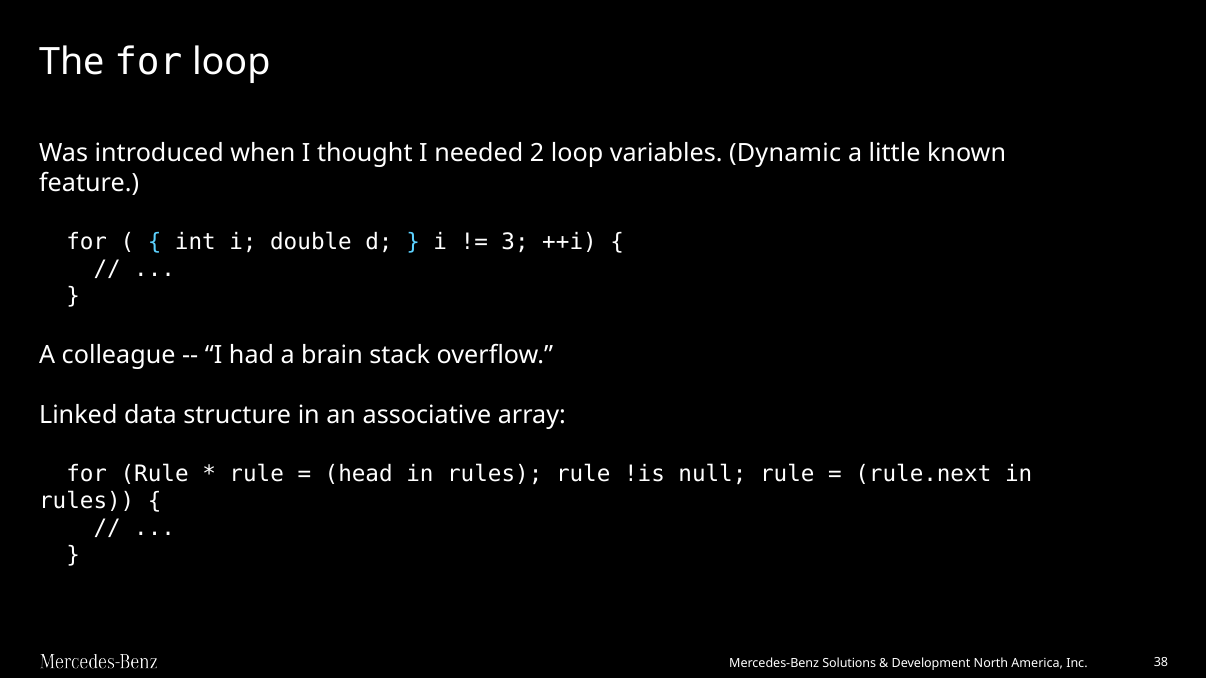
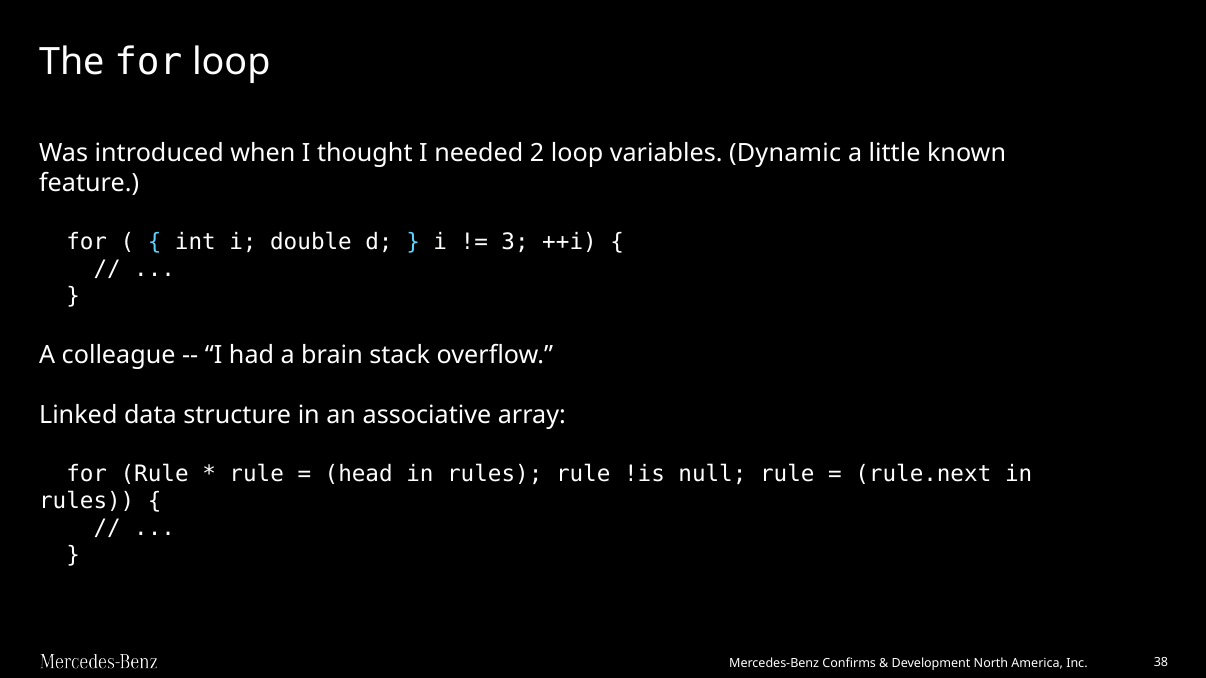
Solutions: Solutions -> Confirms
